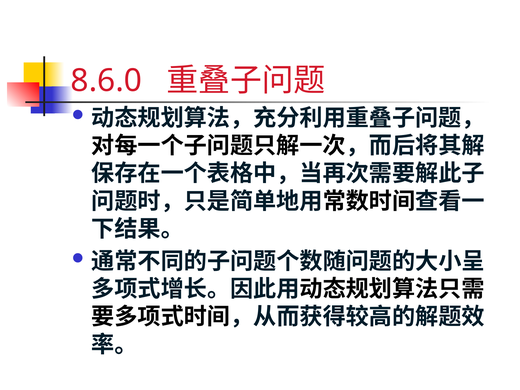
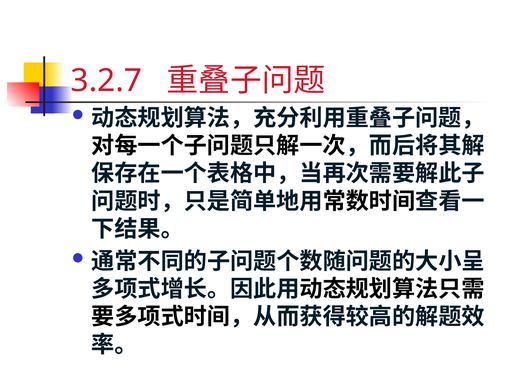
8.6.0: 8.6.0 -> 3.2.7
